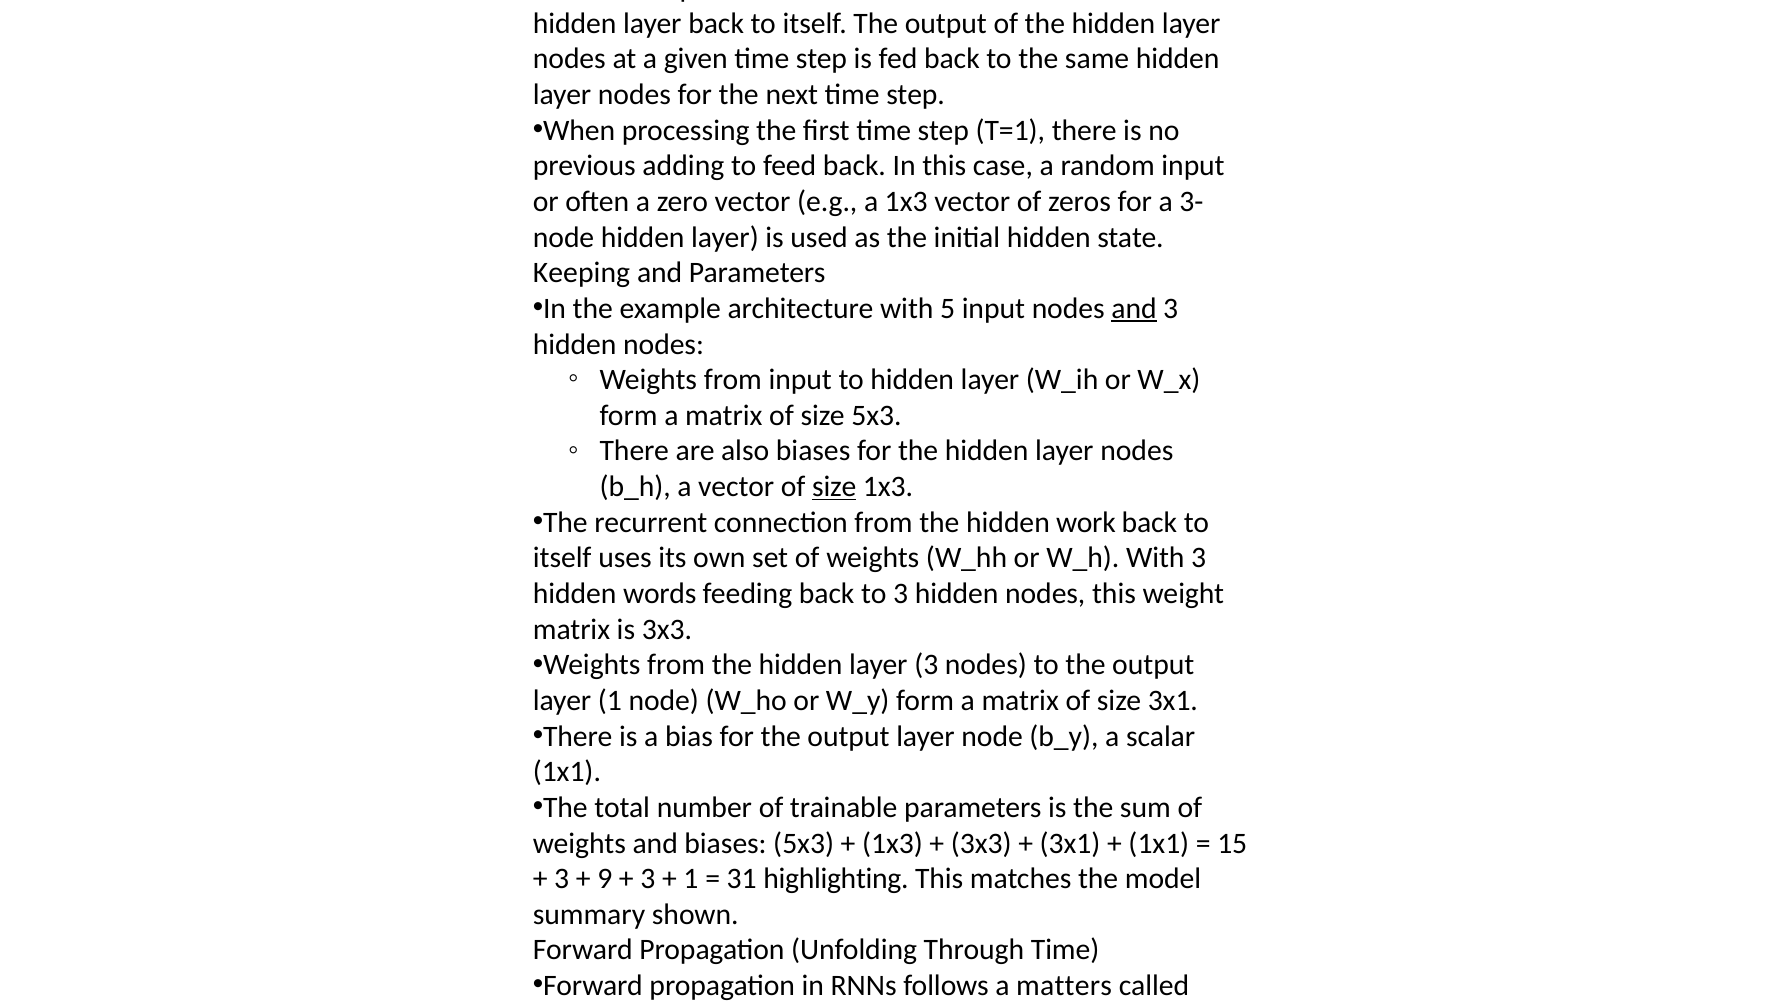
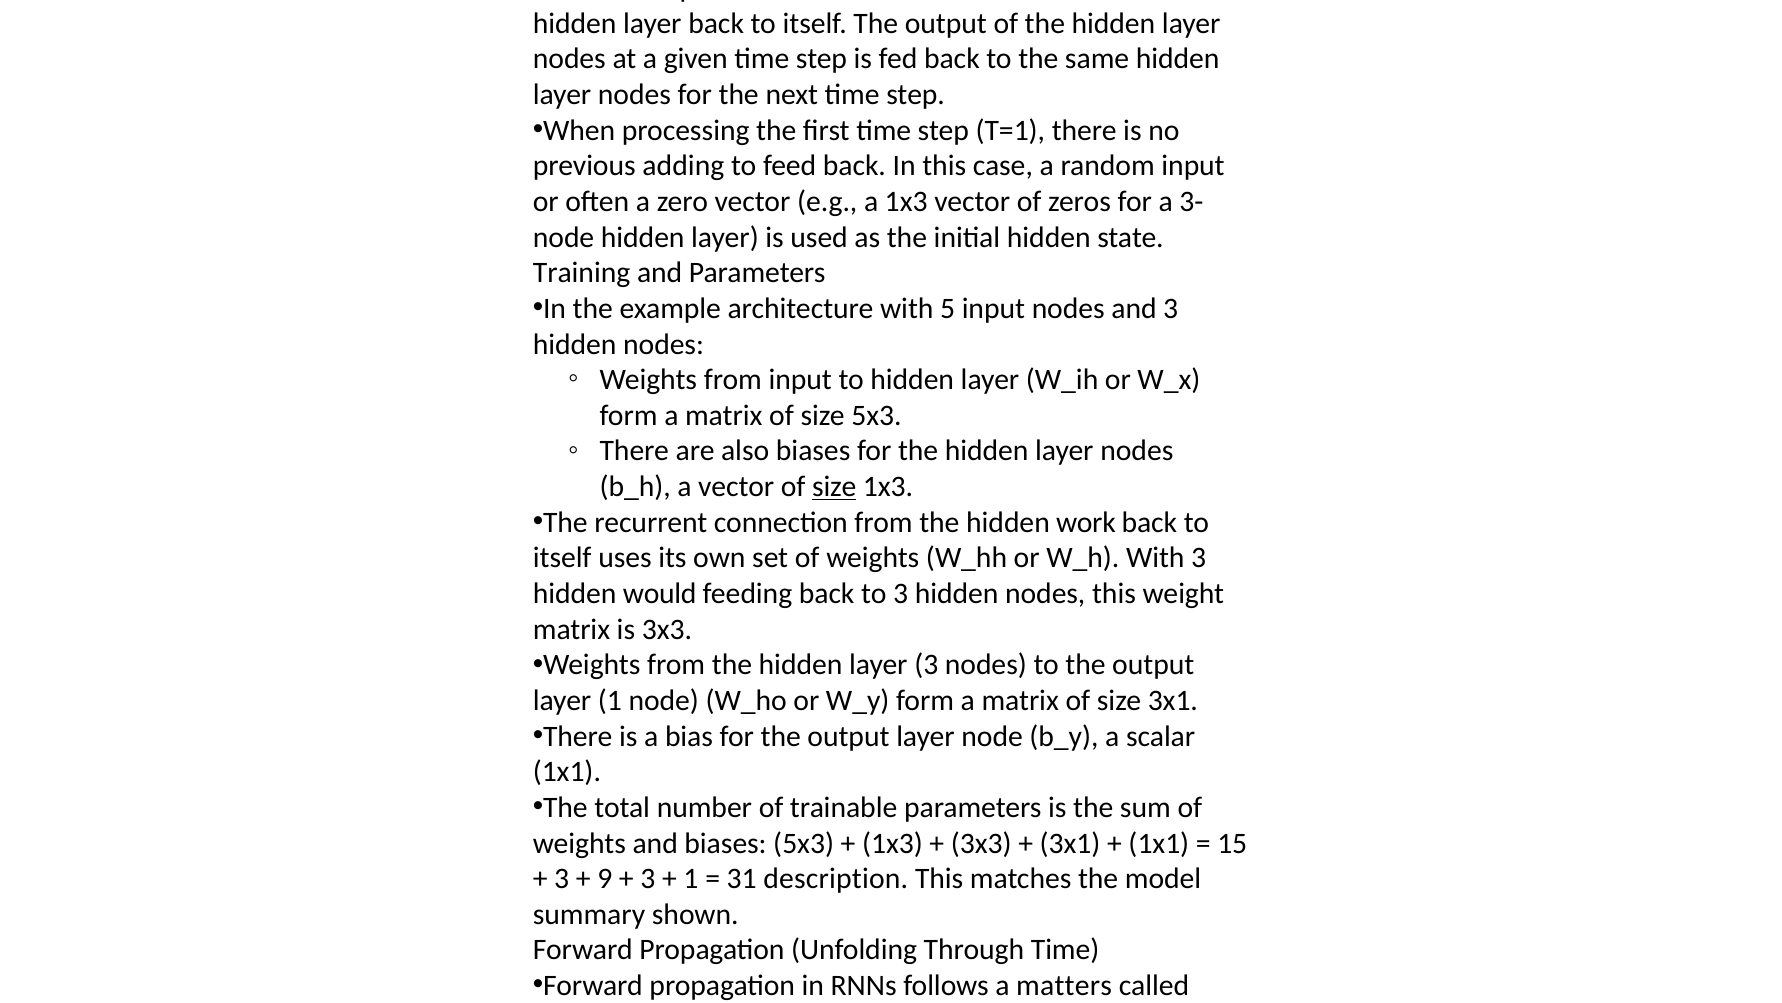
Keeping at (582, 273): Keeping -> Training
and at (1134, 308) underline: present -> none
hidden words: words -> would
highlighting: highlighting -> description
